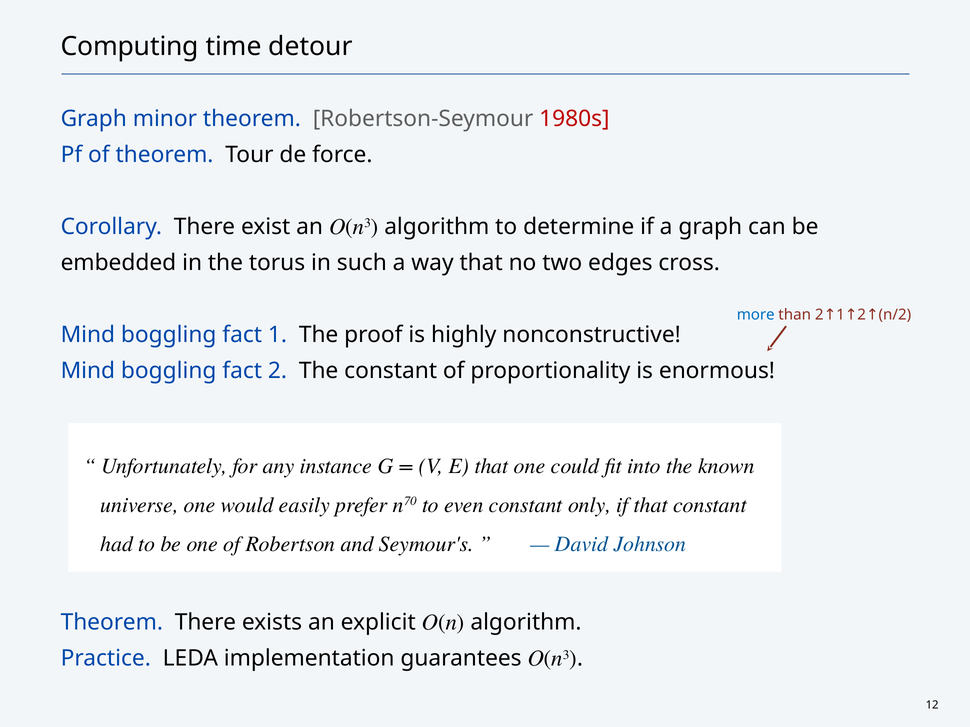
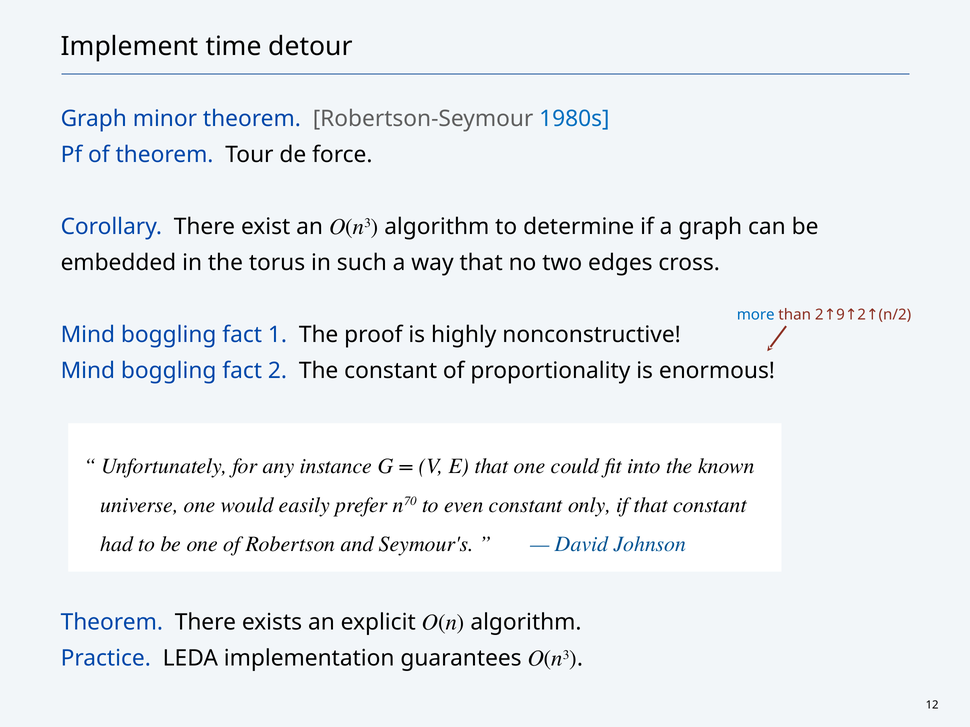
Computing: Computing -> Implement
1980s colour: red -> blue
2 1: 1 -> 9
